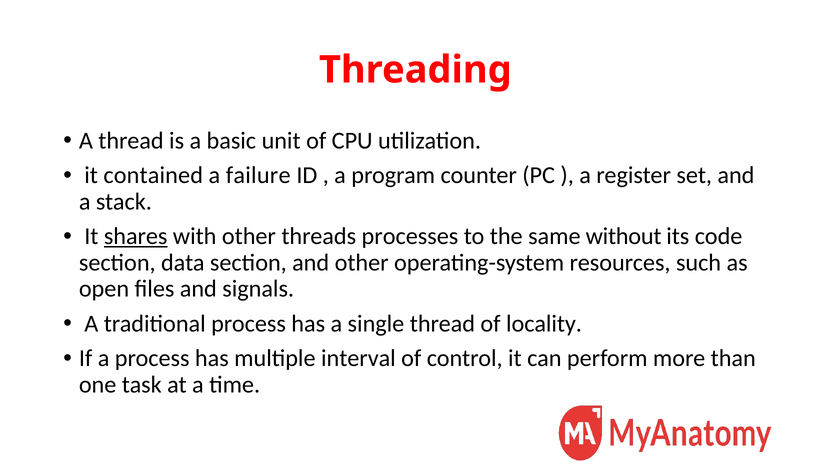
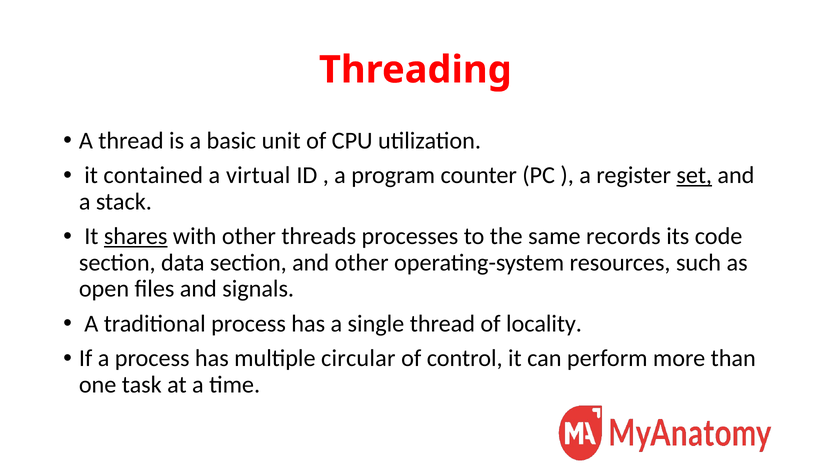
failure: failure -> virtual
set underline: none -> present
without: without -> records
interval: interval -> circular
